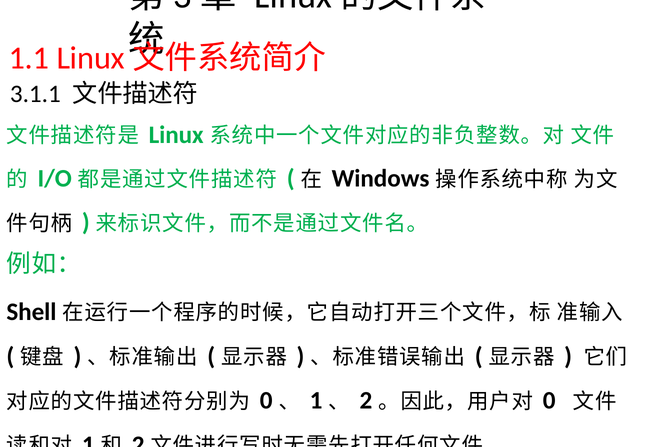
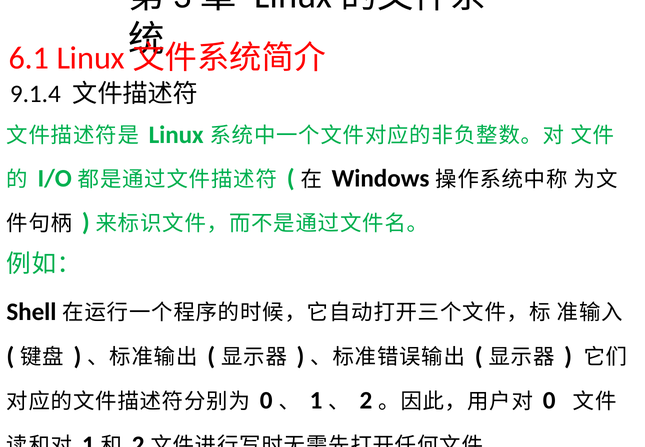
1.1: 1.1 -> 6.1
3.1.1: 3.1.1 -> 9.1.4
